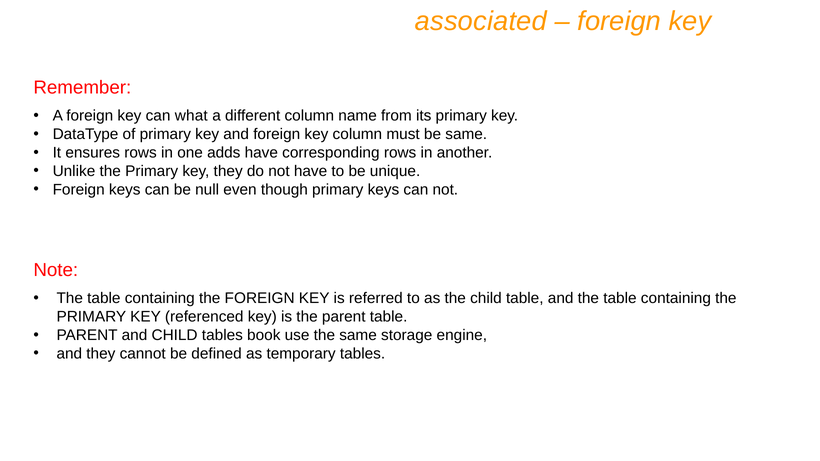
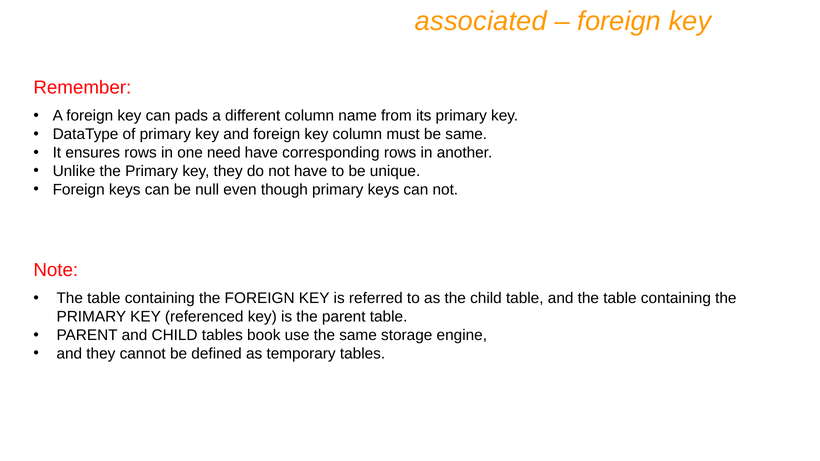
what: what -> pads
adds: adds -> need
